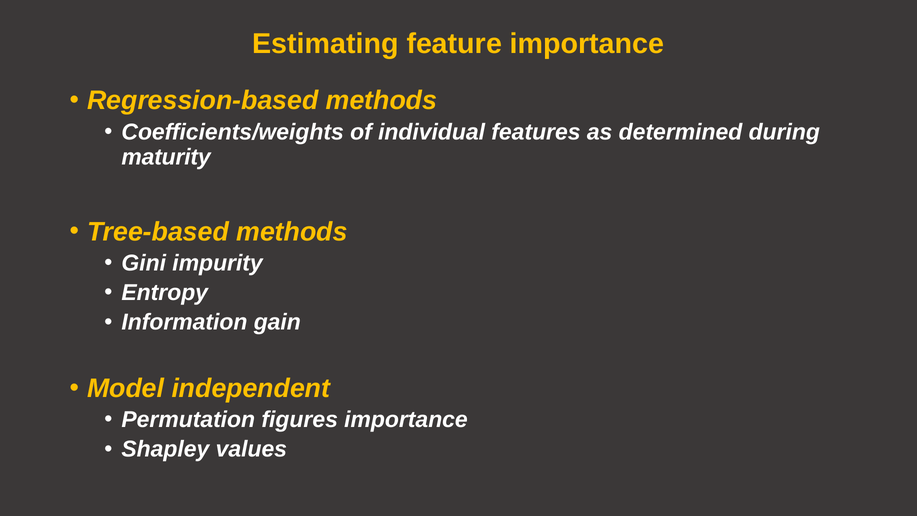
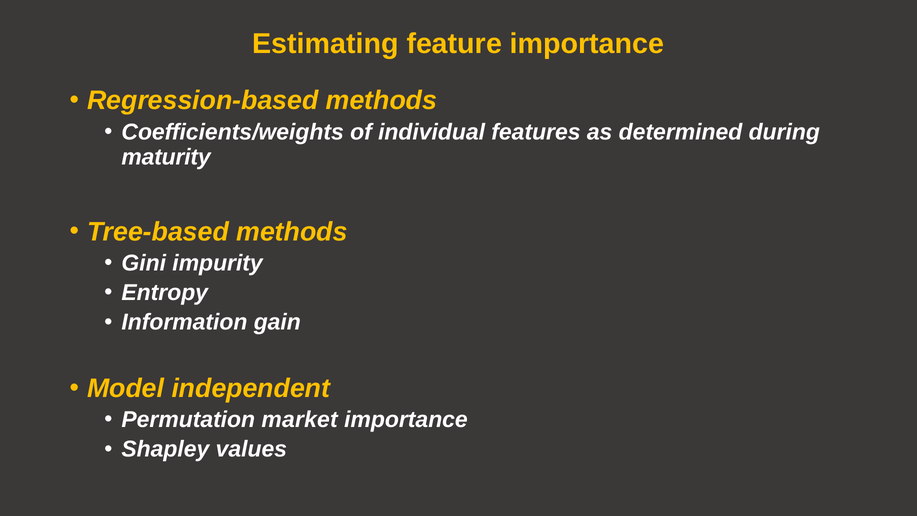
figures: figures -> market
